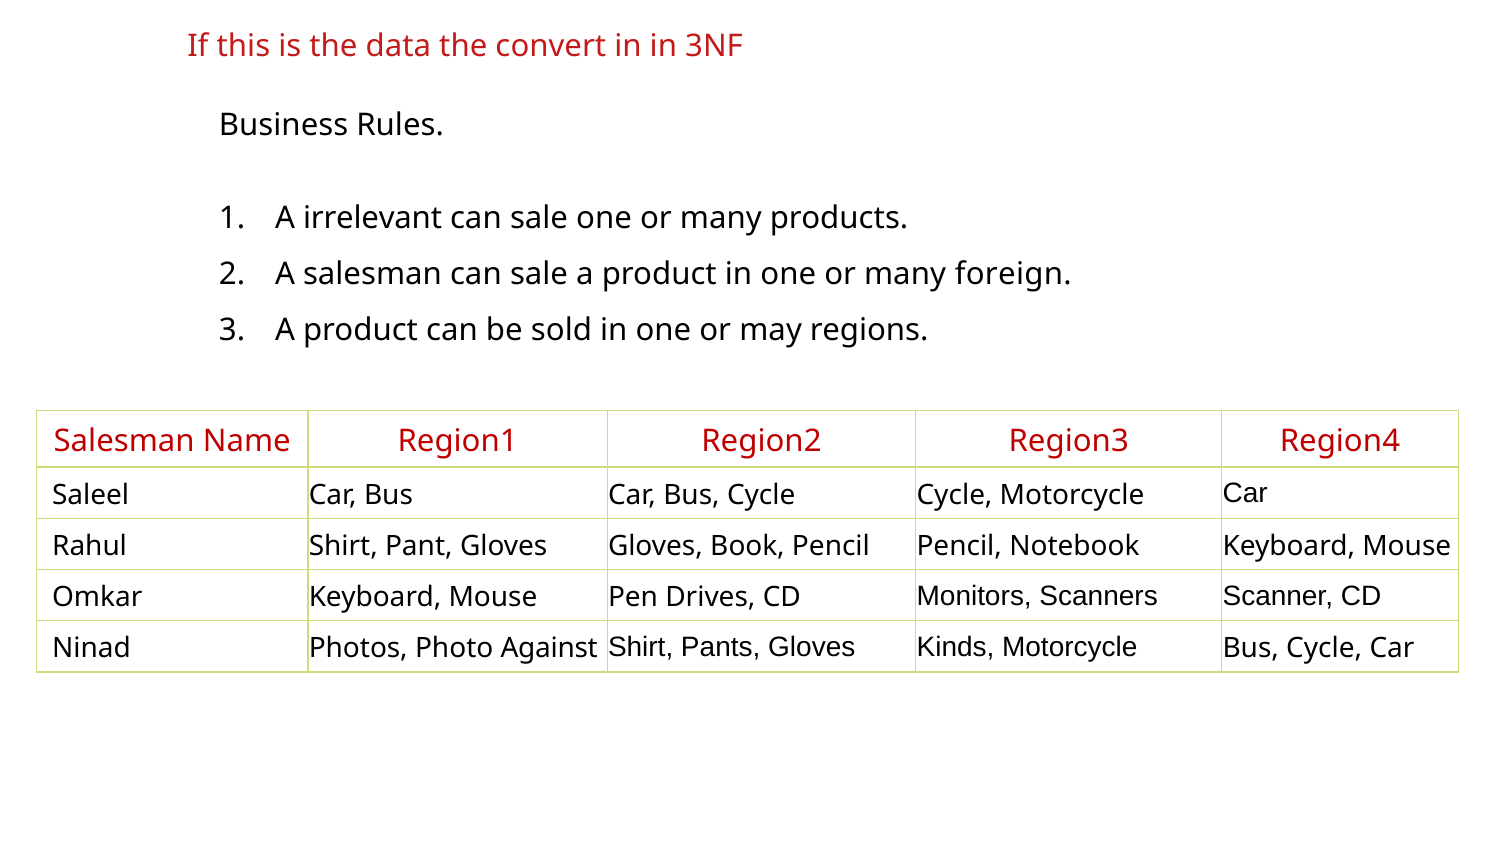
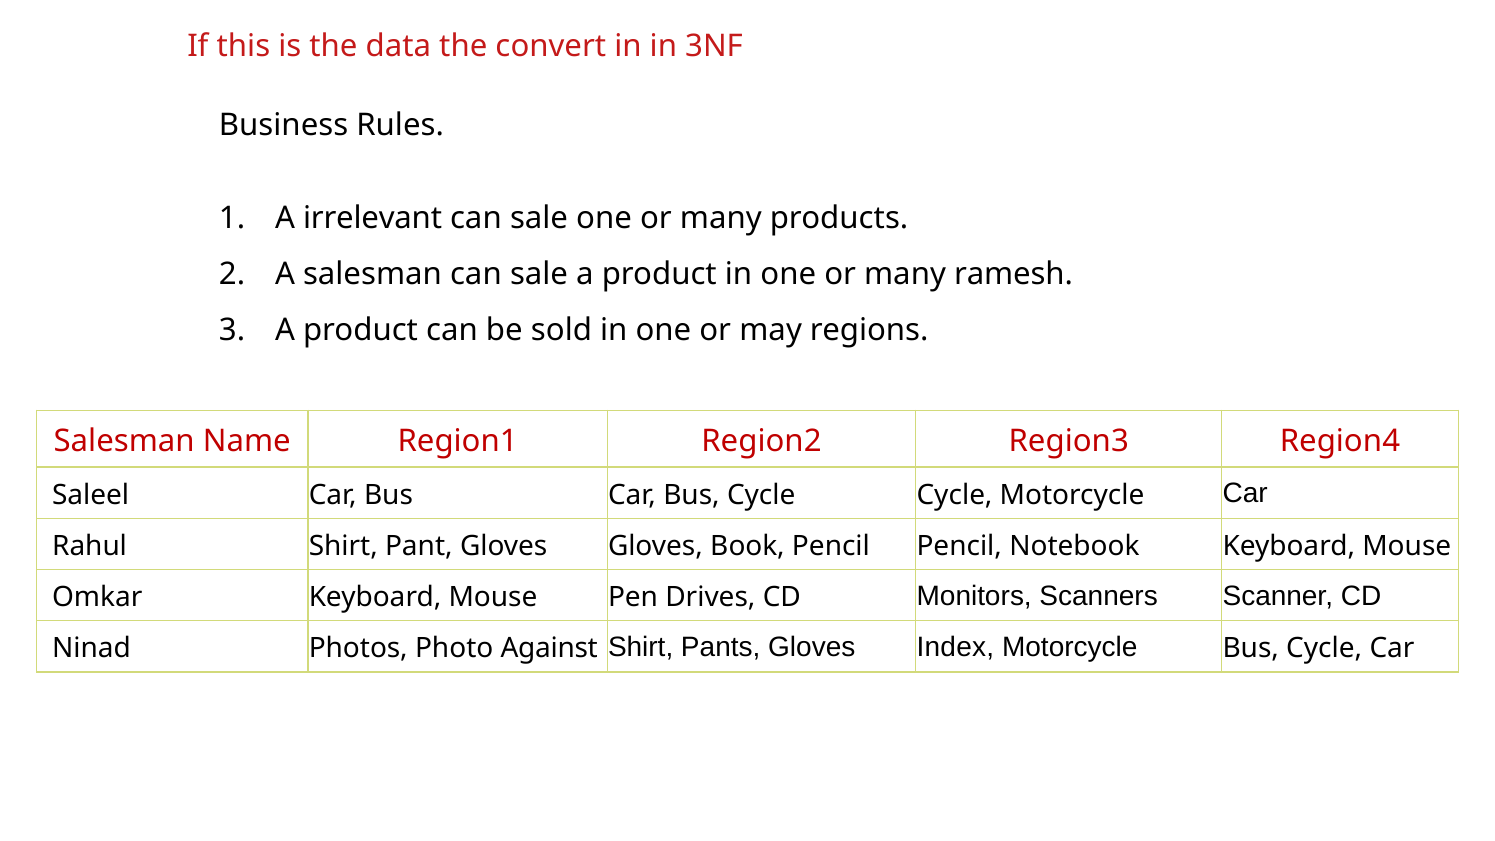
foreign: foreign -> ramesh
Kinds: Kinds -> Index
